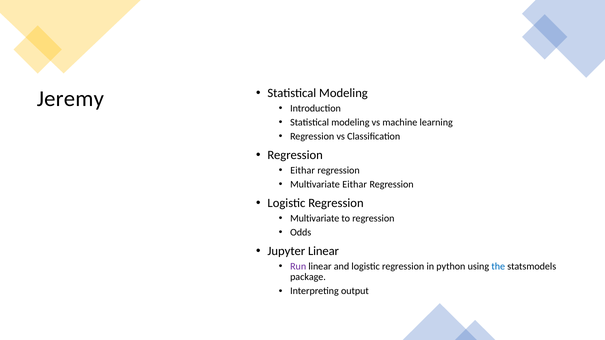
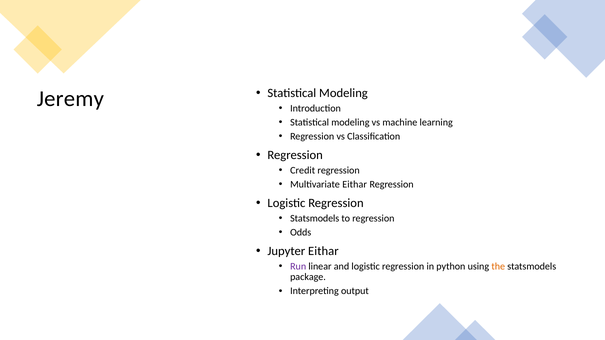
Eithar at (303, 171): Eithar -> Credit
Multivariate at (315, 219): Multivariate -> Statsmodels
Jupyter Linear: Linear -> Eithar
the colour: blue -> orange
